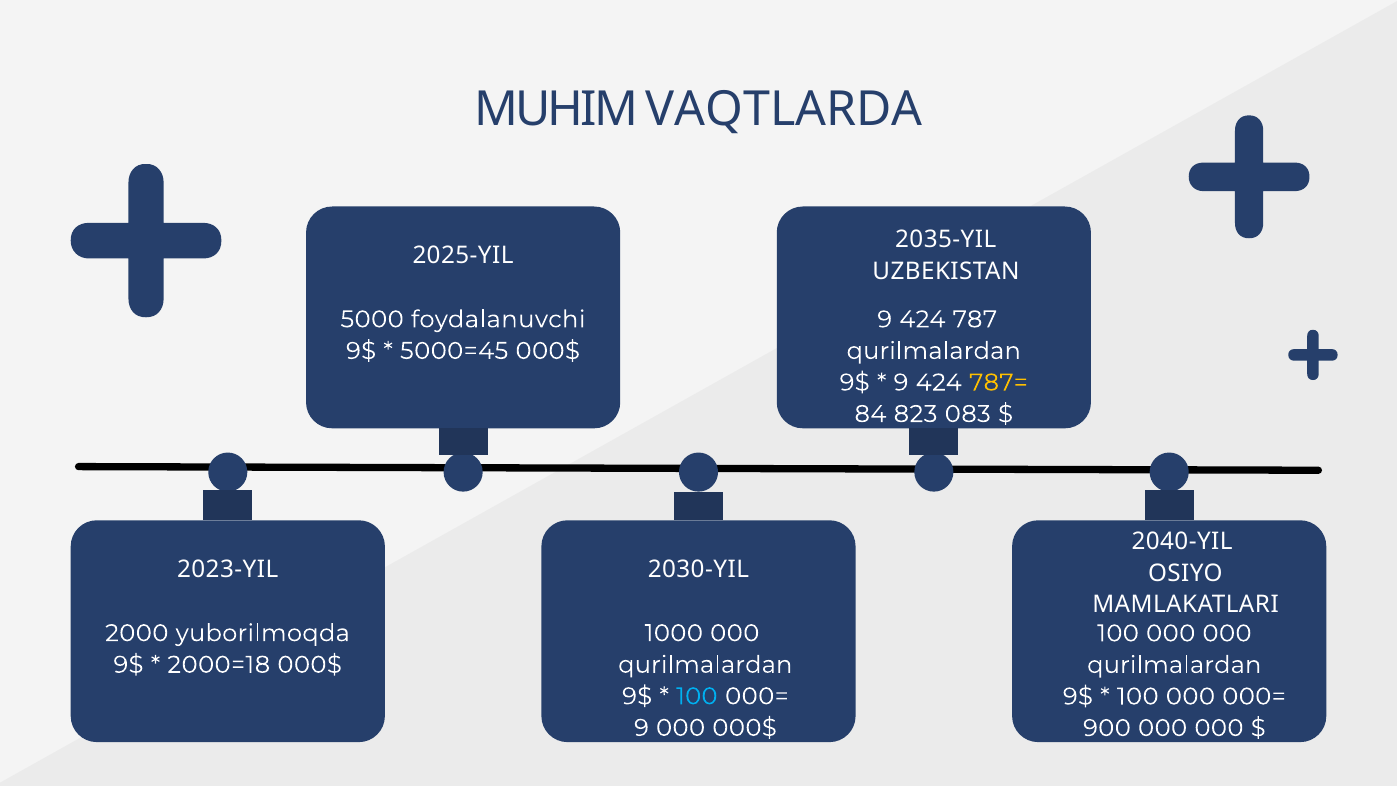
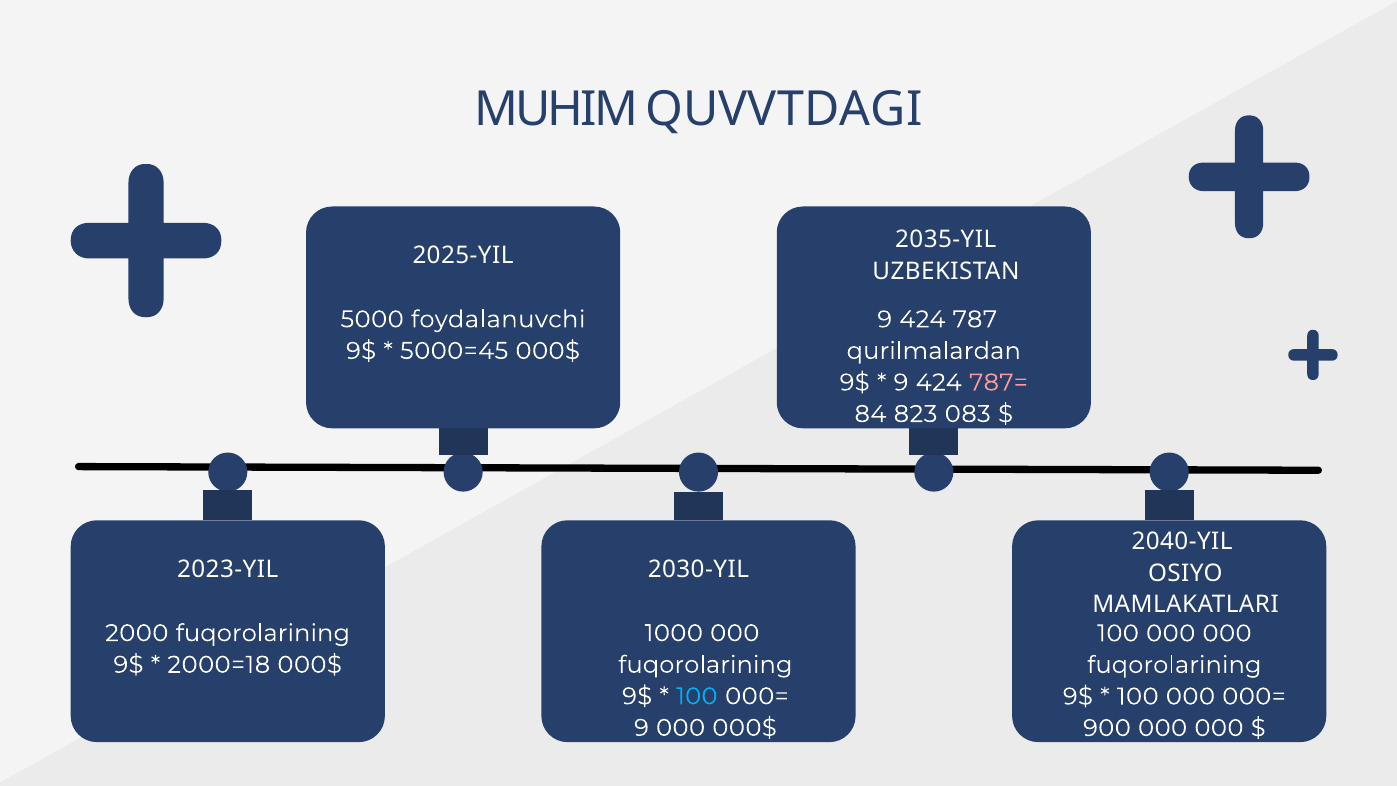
VAQTLARDA: VAQTLARDA -> QUVVTDAGI
787= colour: yellow -> pink
2000 yuborilmoqda: yuborilmoqda -> fuqorolarining
qurilmalardan at (705, 665): qurilmalardan -> fuqorolarining
qurilmalardan at (1174, 665): qurilmalardan -> fuqorolarining
